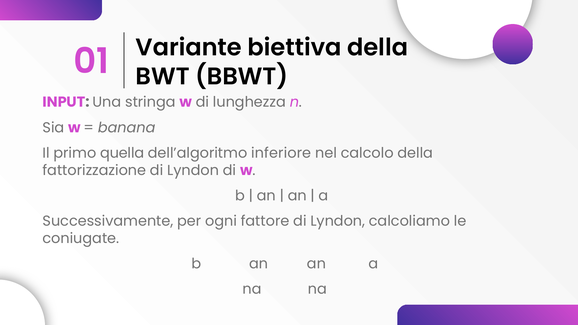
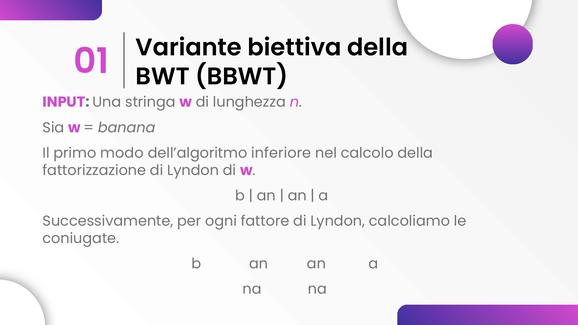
quella: quella -> modo
